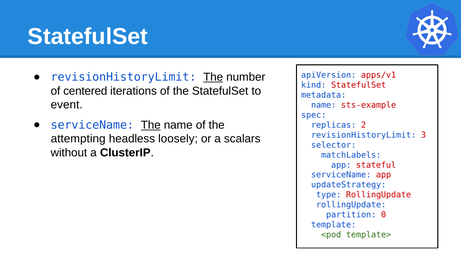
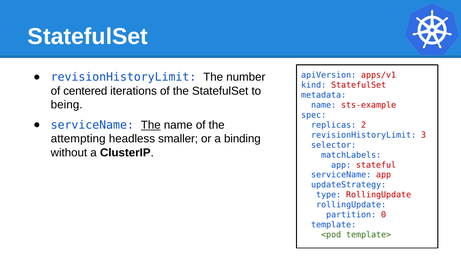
The at (213, 77) underline: present -> none
event: event -> being
loosely: loosely -> smaller
scalars: scalars -> binding
